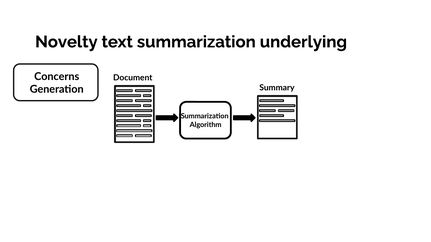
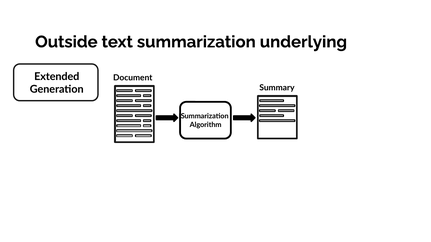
Novelty: Novelty -> Outside
Concerns: Concerns -> Extended
